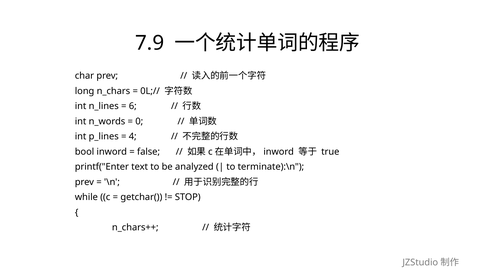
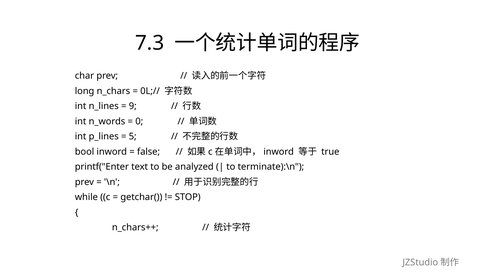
7.9: 7.9 -> 7.3
6: 6 -> 9
4: 4 -> 5
